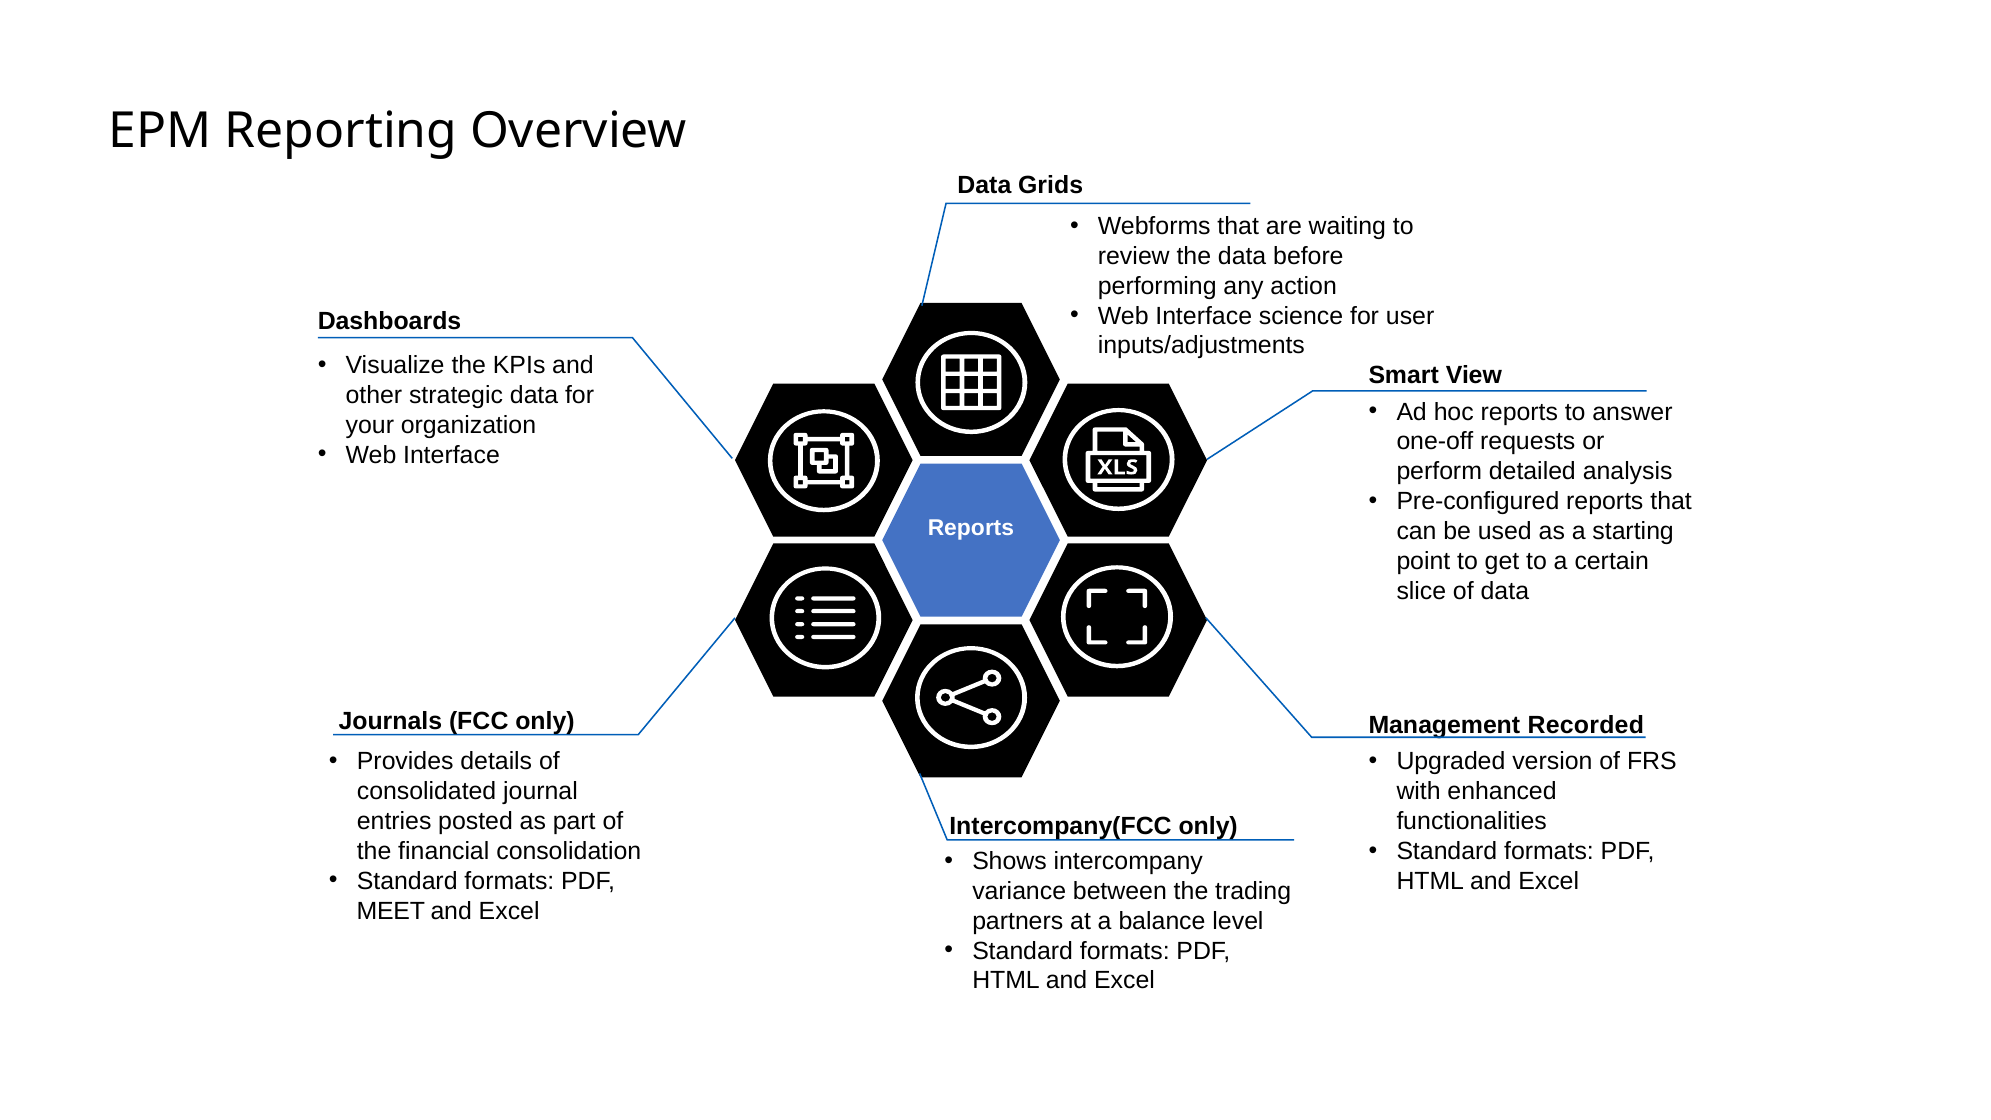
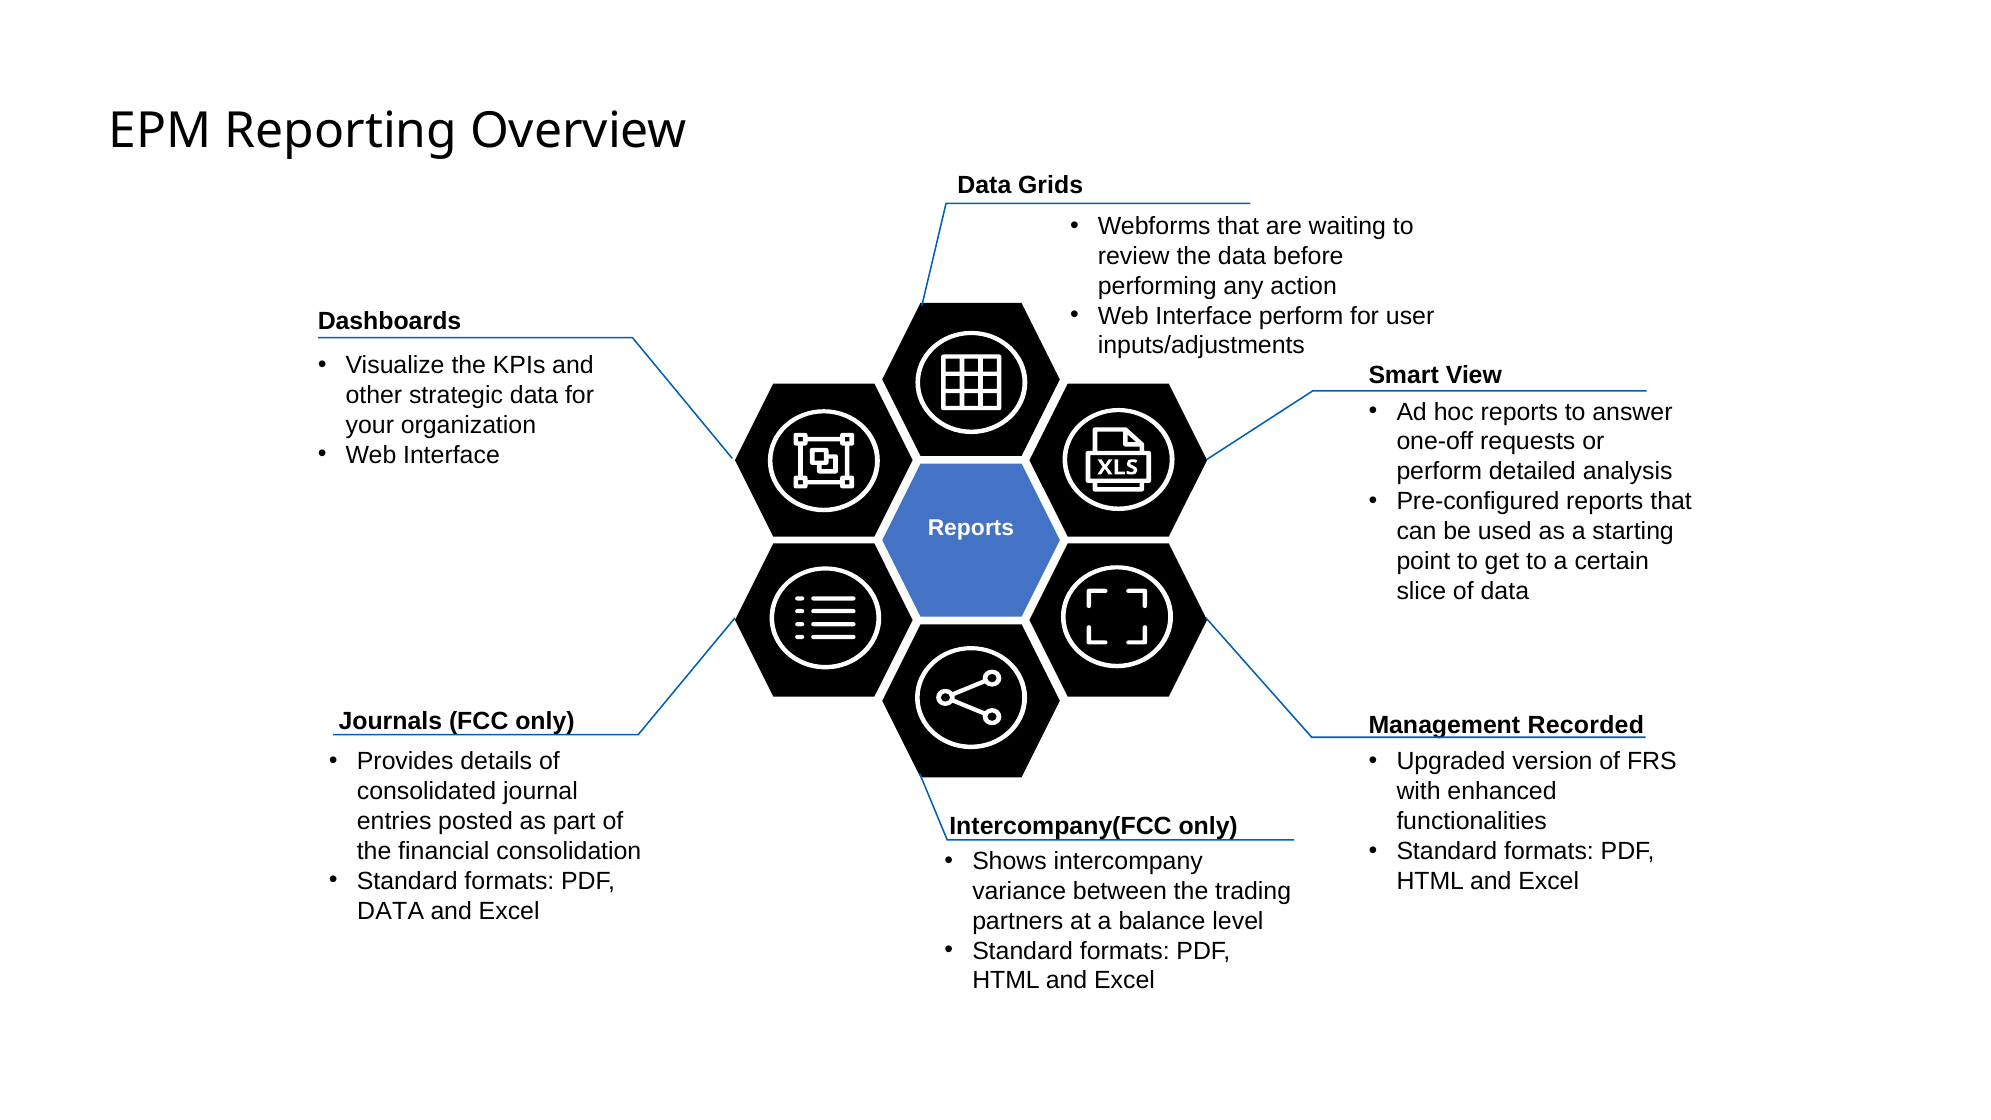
Interface science: science -> perform
MEET at (391, 911): MEET -> DATA
